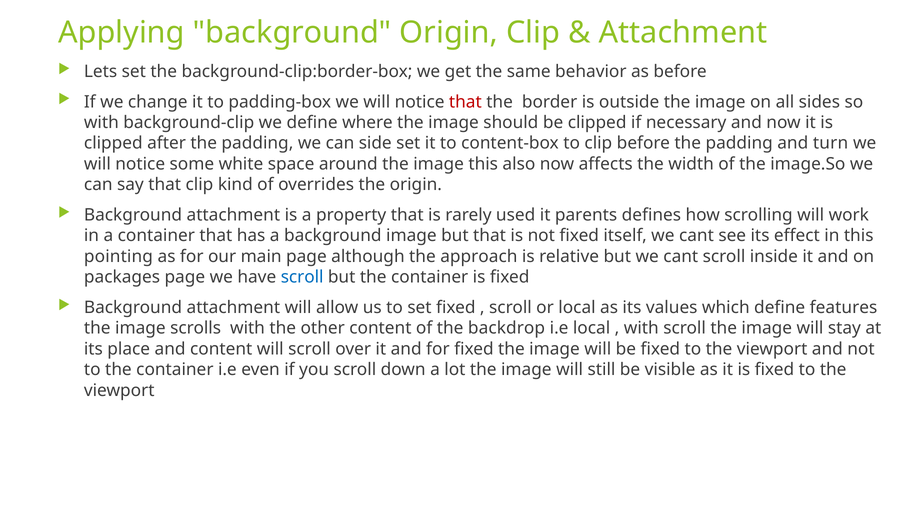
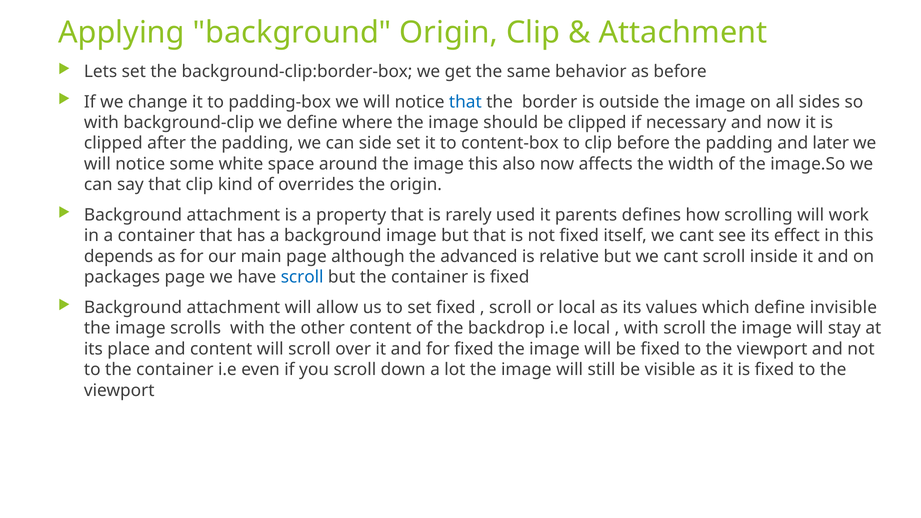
that at (465, 102) colour: red -> blue
turn: turn -> later
pointing: pointing -> depends
approach: approach -> advanced
features: features -> invisible
